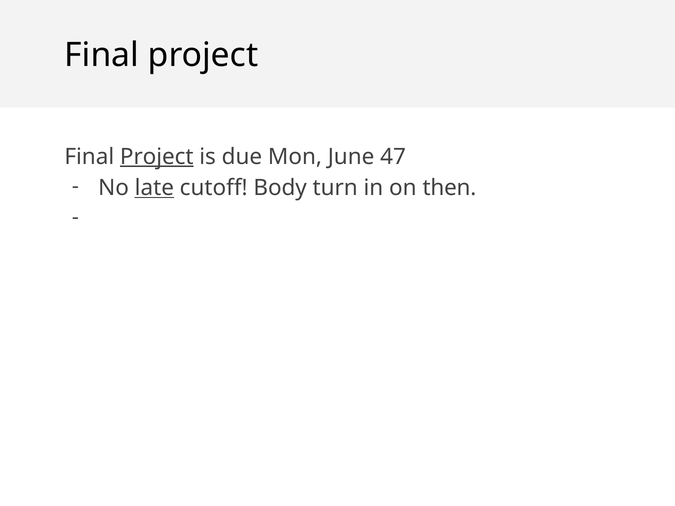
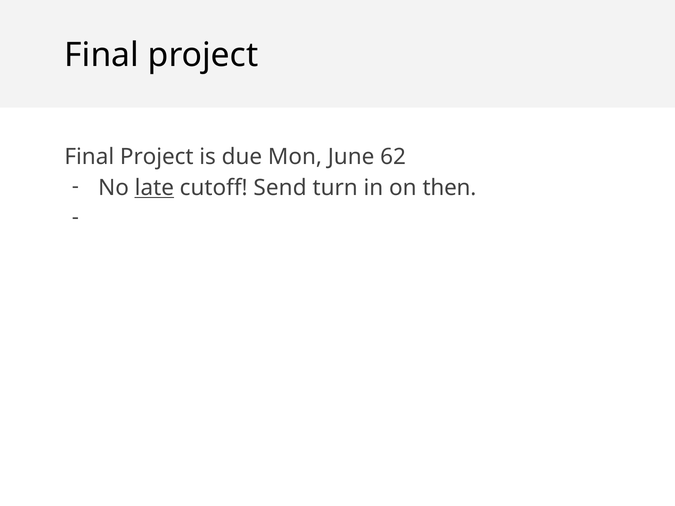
Project at (157, 157) underline: present -> none
47: 47 -> 62
Body: Body -> Send
